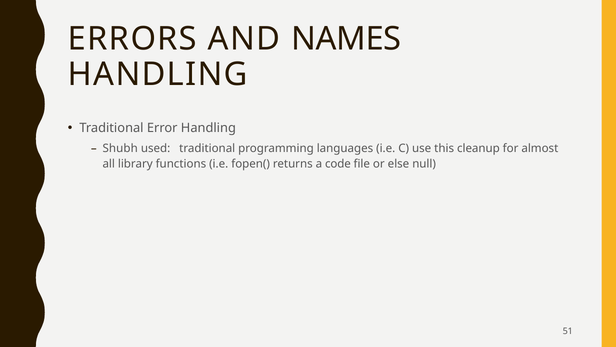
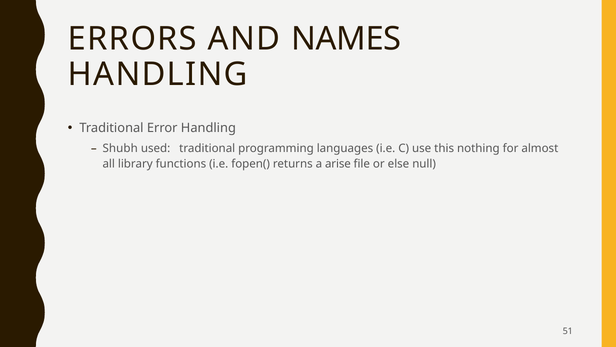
cleanup: cleanup -> nothing
code: code -> arise
